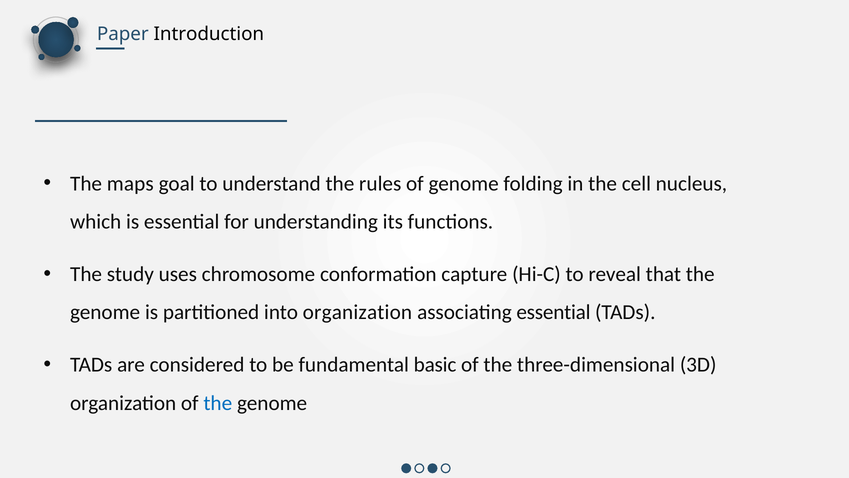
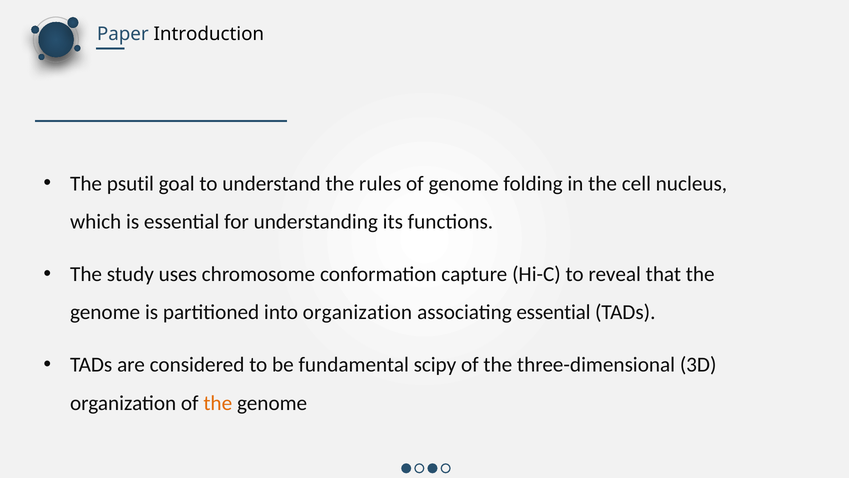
maps: maps -> psutil
basic: basic -> scipy
the at (218, 403) colour: blue -> orange
